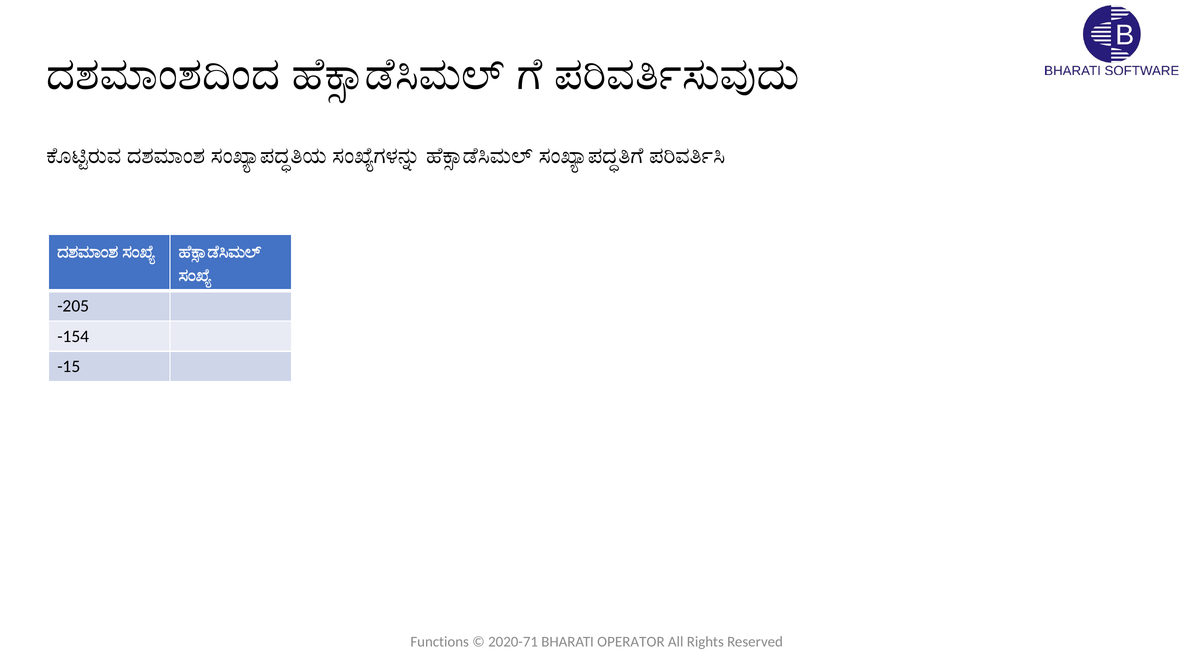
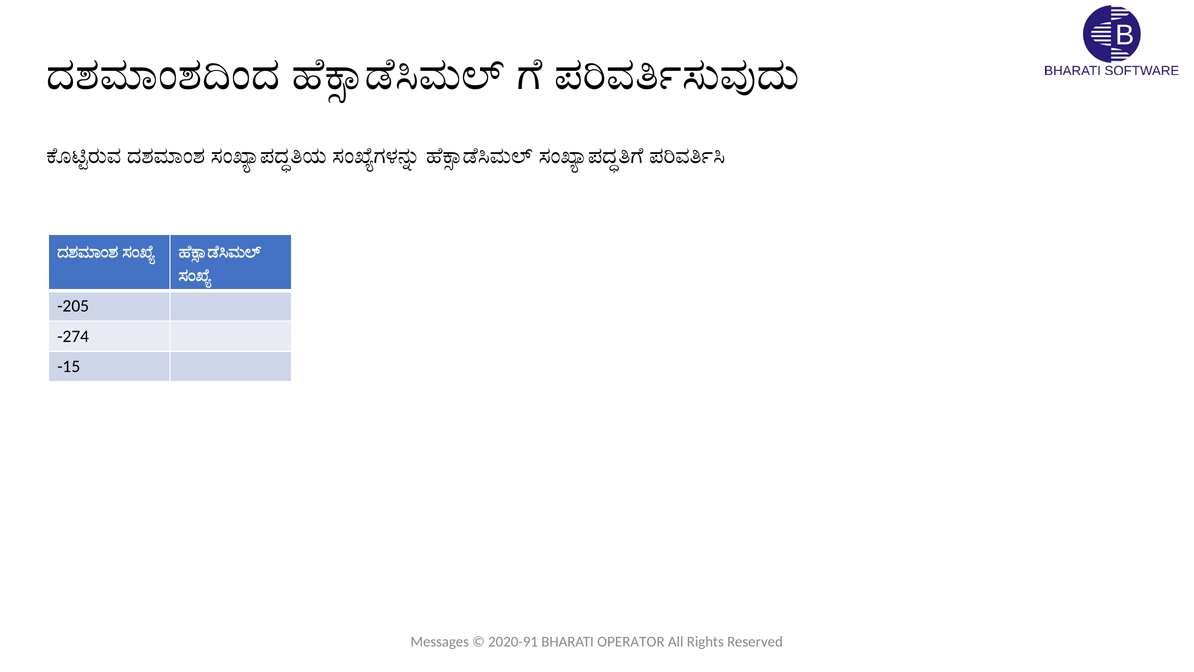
-154: -154 -> -274
Functions: Functions -> Messages
2020-71: 2020-71 -> 2020-91
